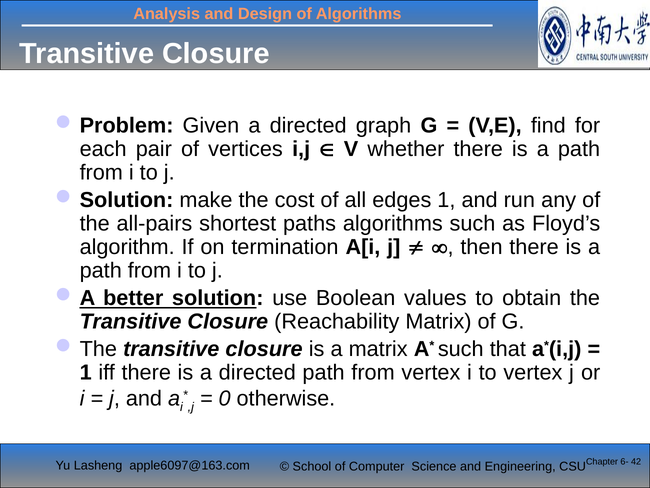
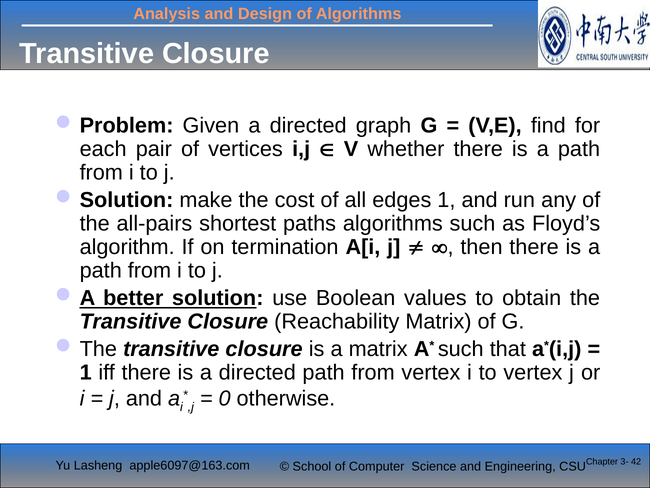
6-: 6- -> 3-
